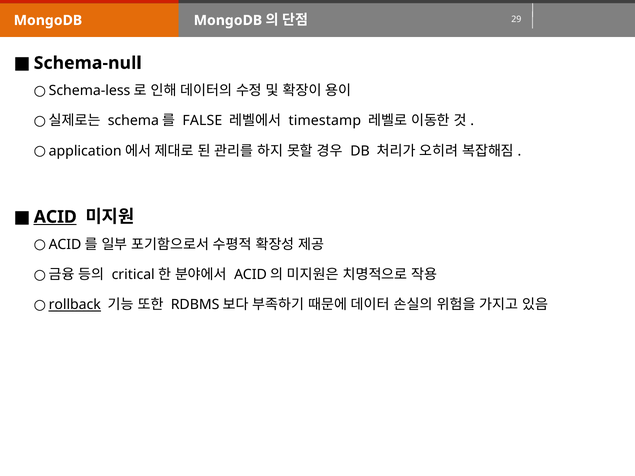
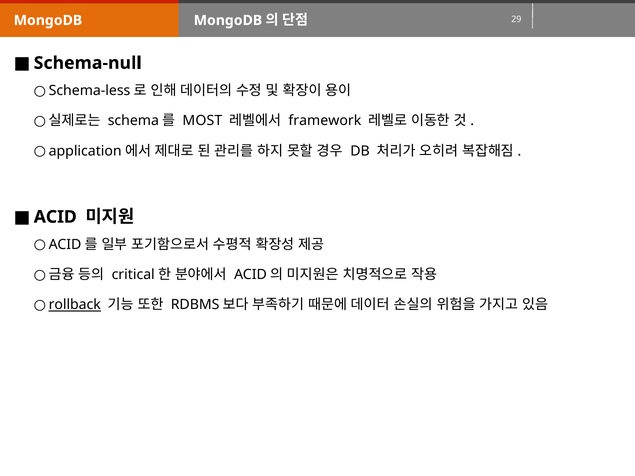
FALSE: FALSE -> MOST
timestamp: timestamp -> framework
ACID underline: present -> none
